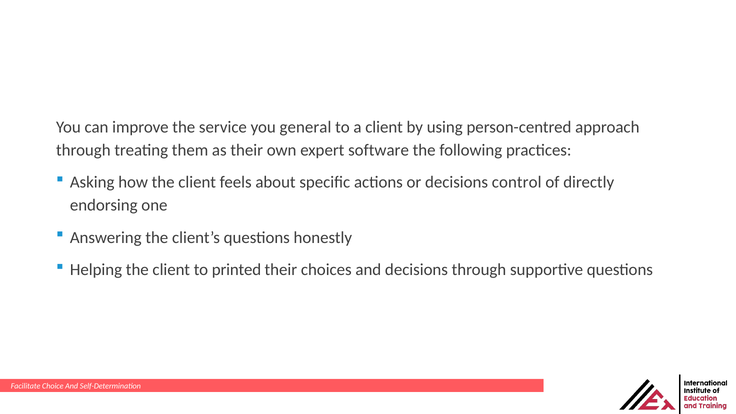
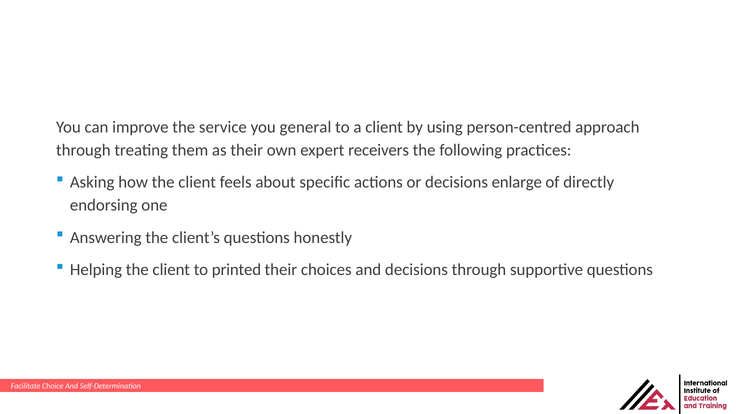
software: software -> receivers
control: control -> enlarge
